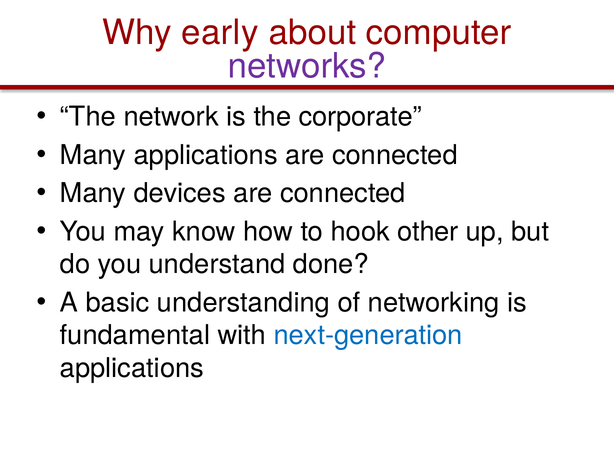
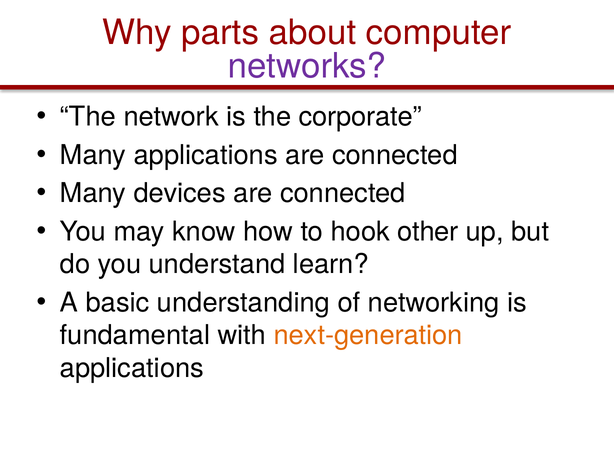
early: early -> parts
done: done -> learn
next-generation colour: blue -> orange
